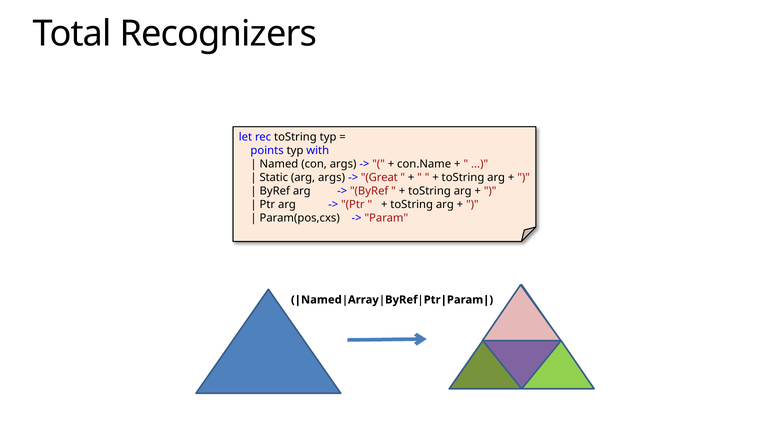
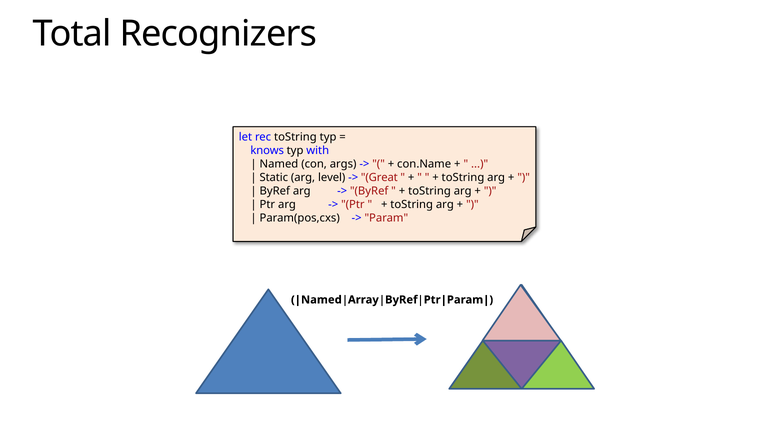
points: points -> knows
arg args: args -> level
